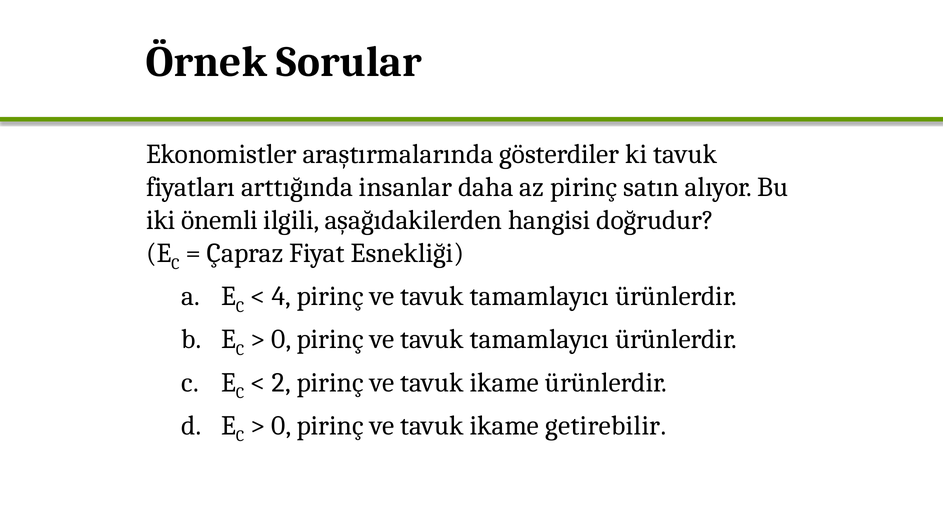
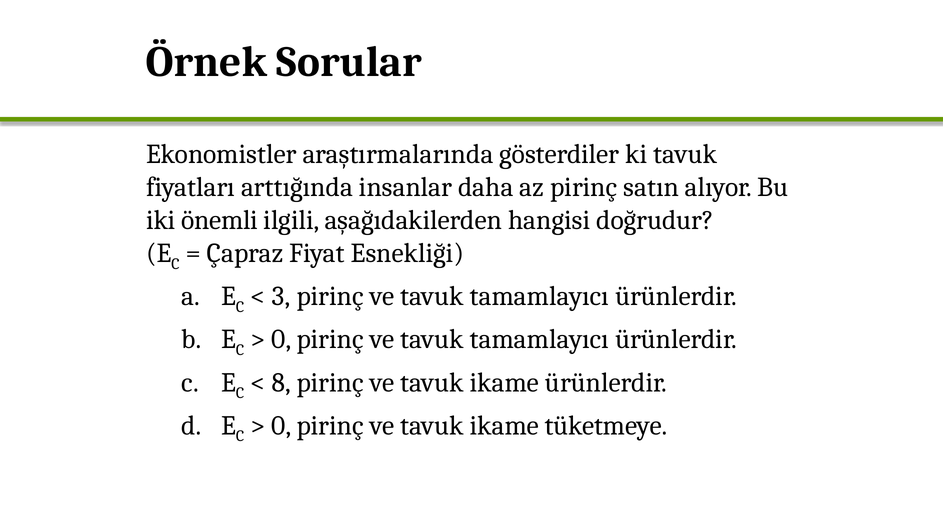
4: 4 -> 3
2: 2 -> 8
getirebilir: getirebilir -> tüketmeye
